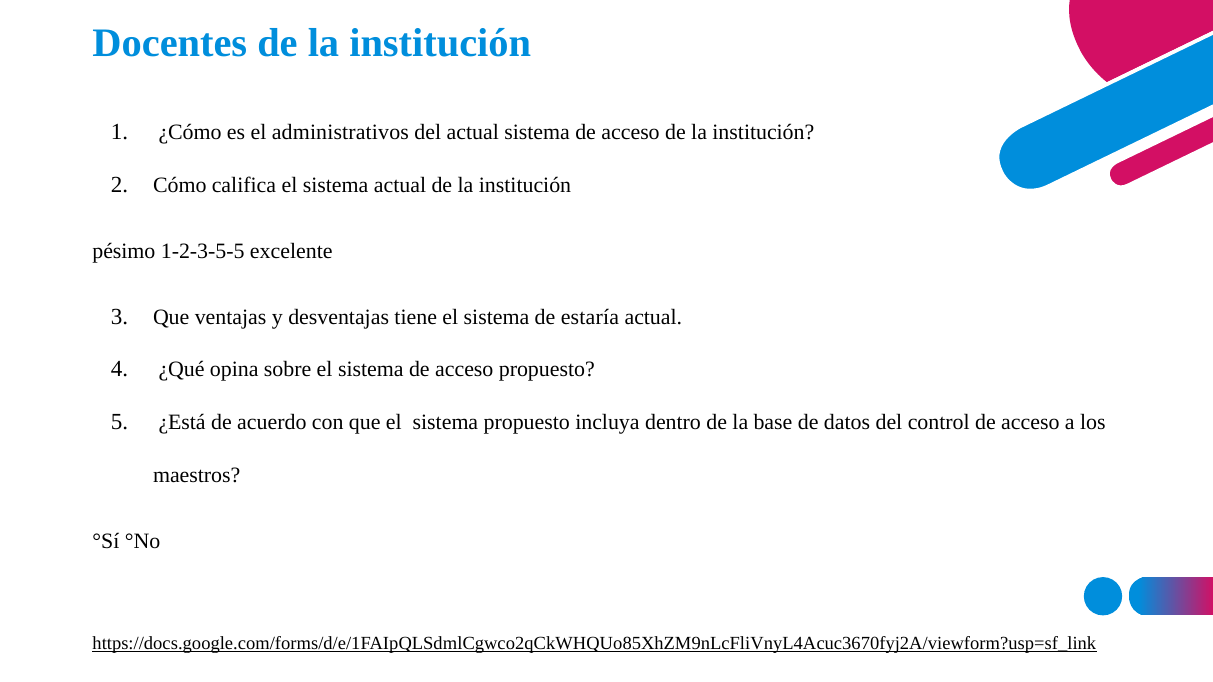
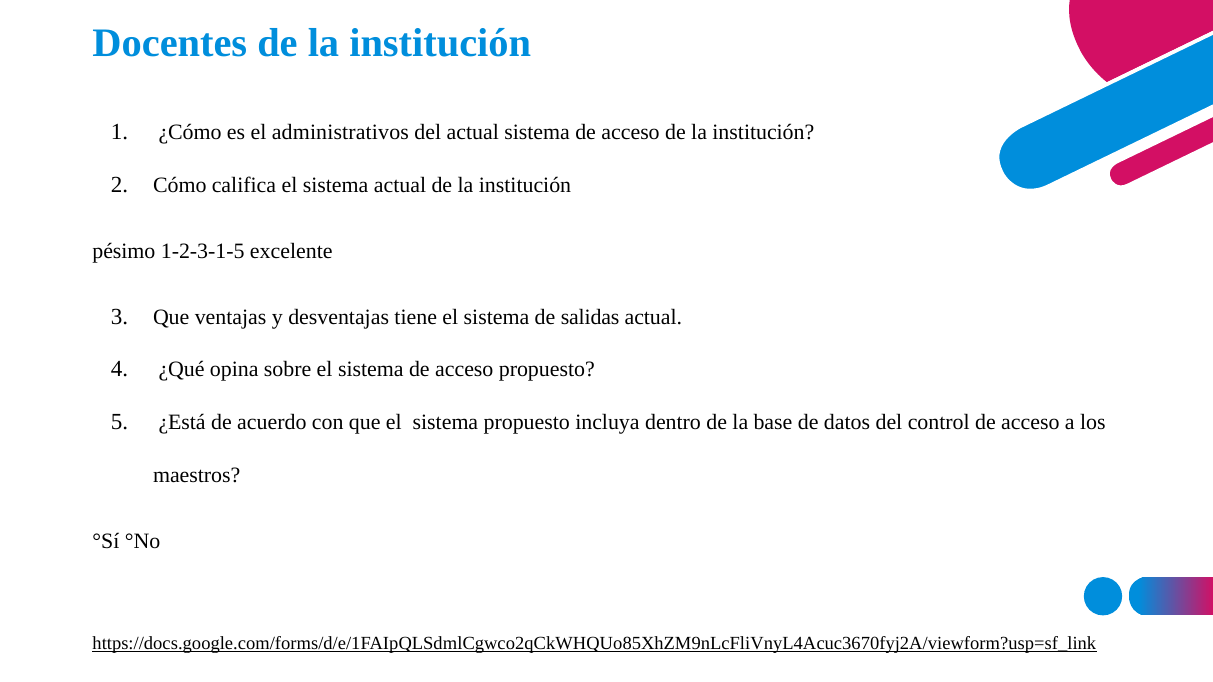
1-2-3-5-5: 1-2-3-5-5 -> 1-2-3-1-5
estaría: estaría -> salidas
